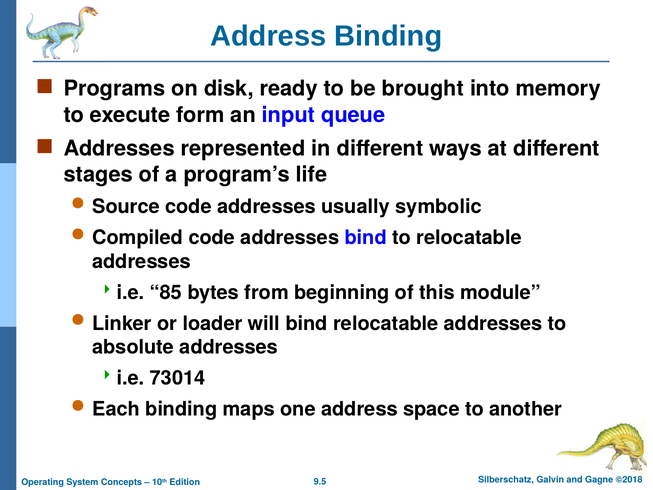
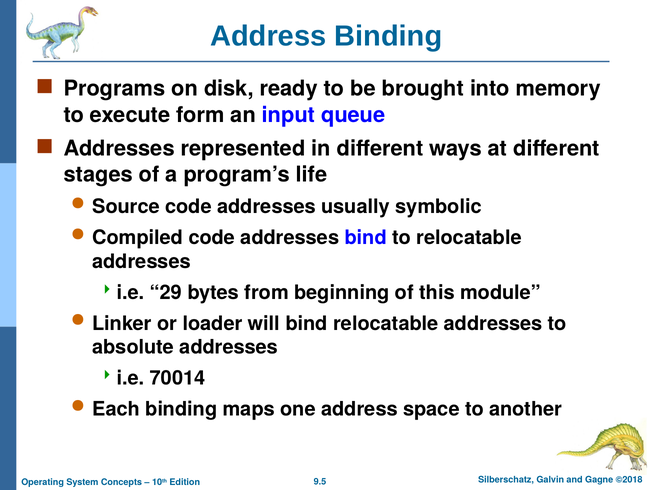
85: 85 -> 29
73014: 73014 -> 70014
